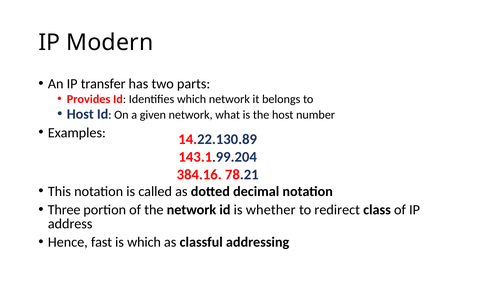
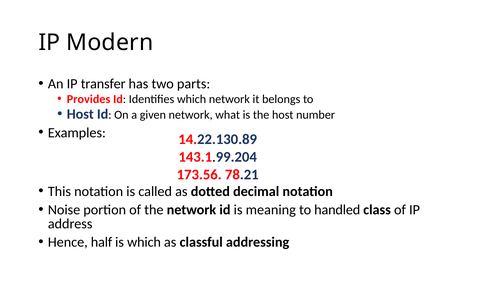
384.16: 384.16 -> 173.56
Three: Three -> Noise
whether: whether -> meaning
redirect: redirect -> handled
fast: fast -> half
